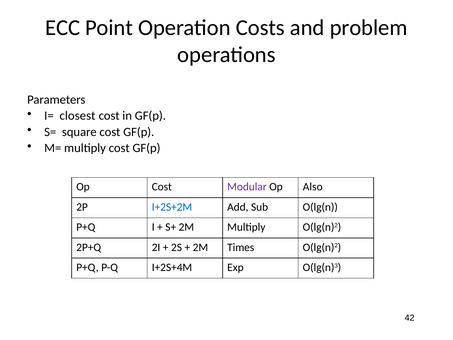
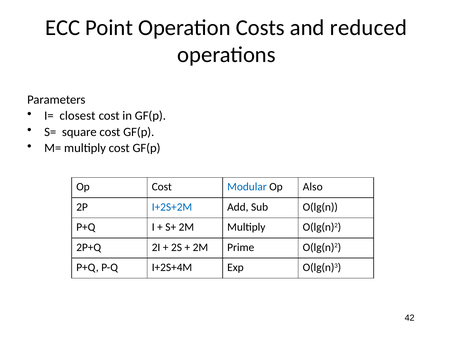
problem: problem -> reduced
Modular colour: purple -> blue
Times: Times -> Prime
